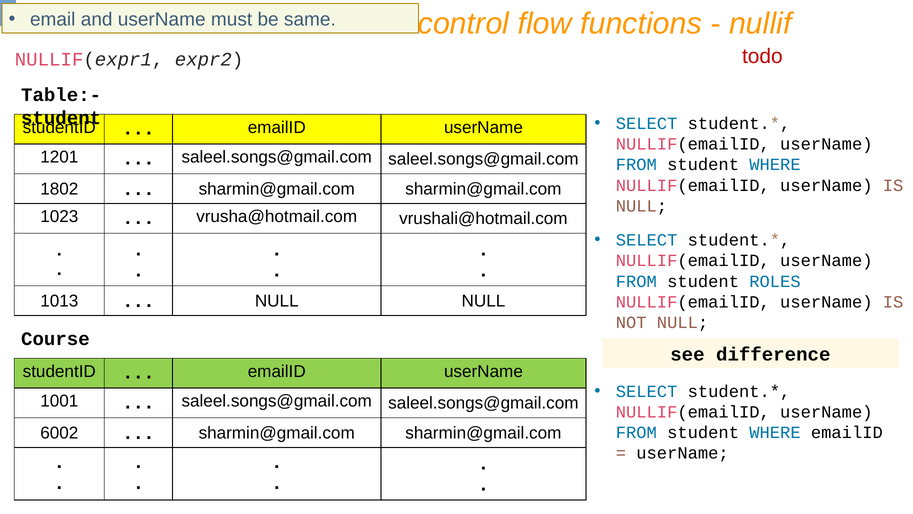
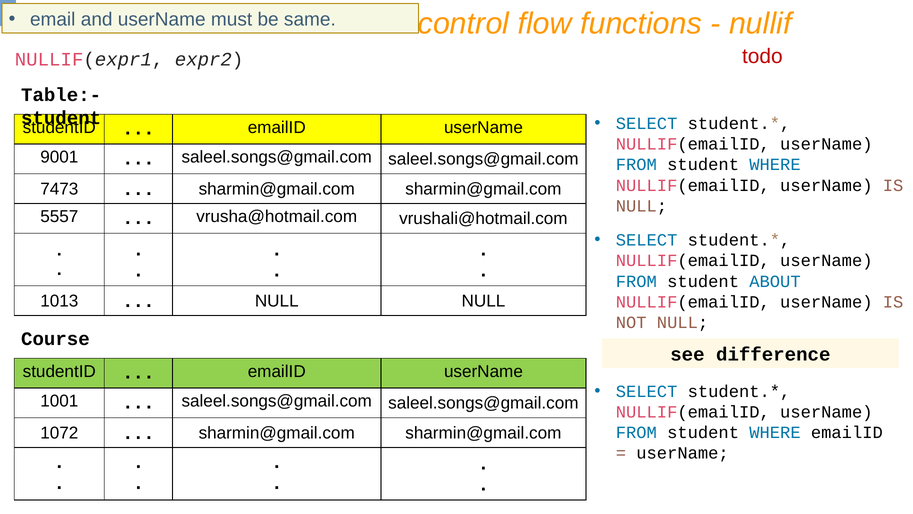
1201: 1201 -> 9001
1802: 1802 -> 7473
1023: 1023 -> 5557
ROLES: ROLES -> ABOUT
6002: 6002 -> 1072
